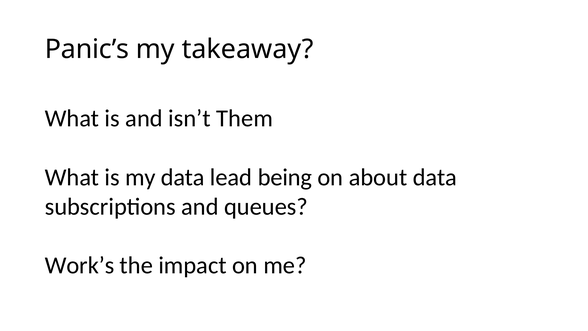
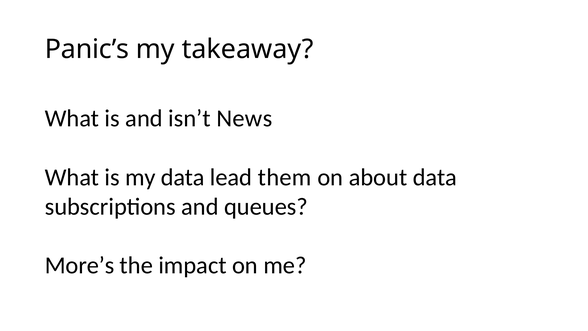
Them: Them -> News
being: being -> them
Work’s: Work’s -> More’s
